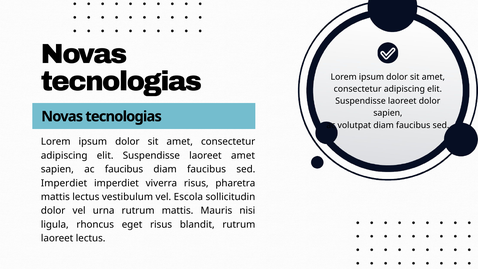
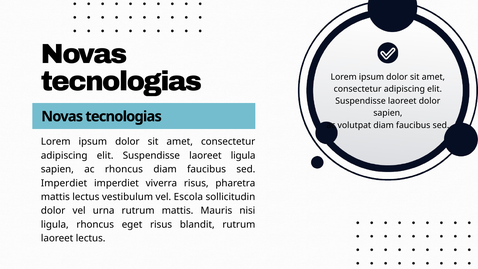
laoreet amet: amet -> ligula
ac faucibus: faucibus -> rhoncus
